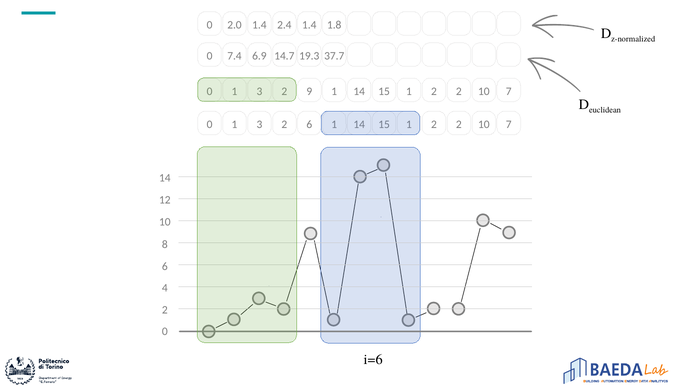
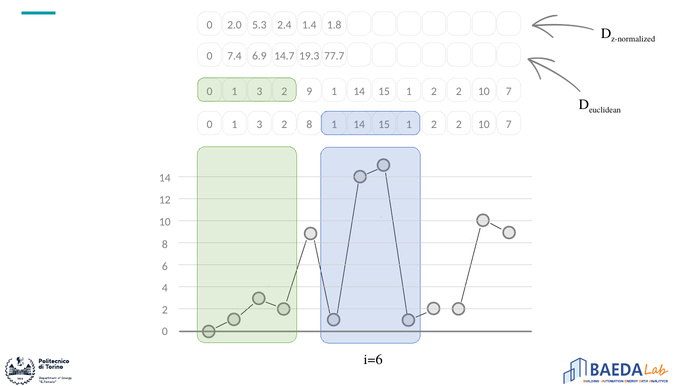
2.0 1.4: 1.4 -> 5.3
37.7: 37.7 -> 77.7
2 6: 6 -> 8
